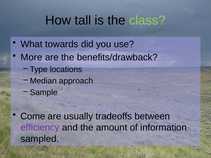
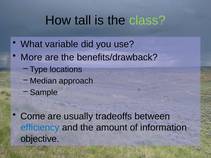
towards: towards -> variable
efficiency colour: purple -> blue
sampled: sampled -> objective
